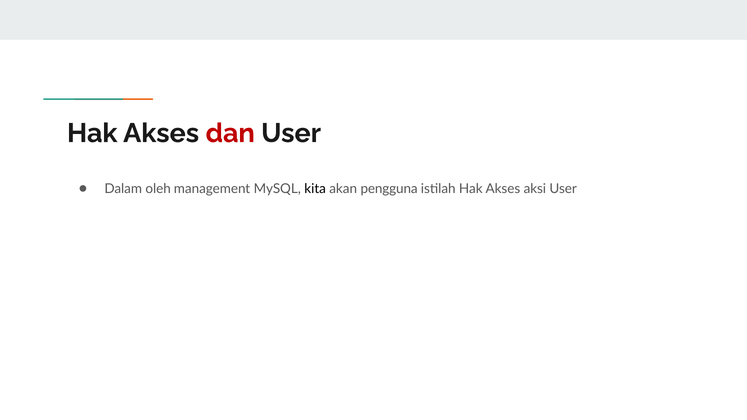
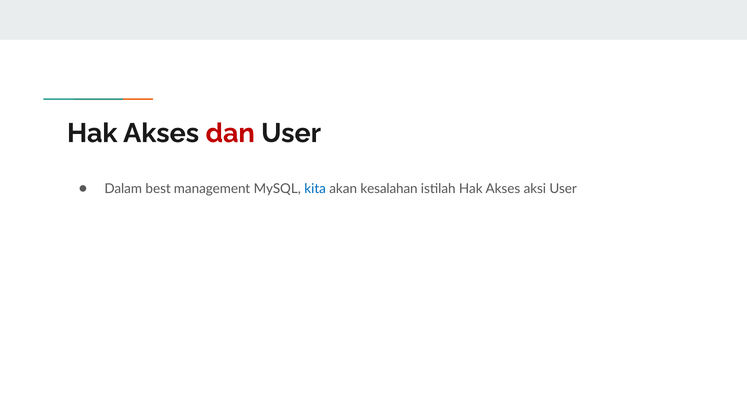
oleh: oleh -> best
kita colour: black -> blue
pengguna: pengguna -> kesalahan
